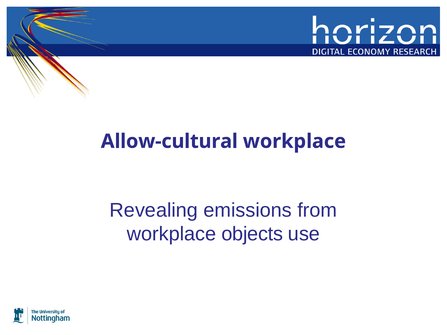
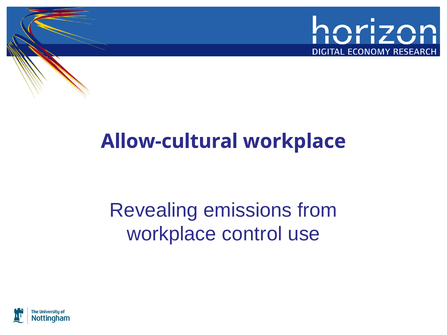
objects: objects -> control
